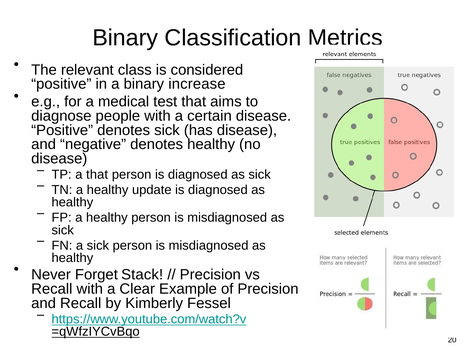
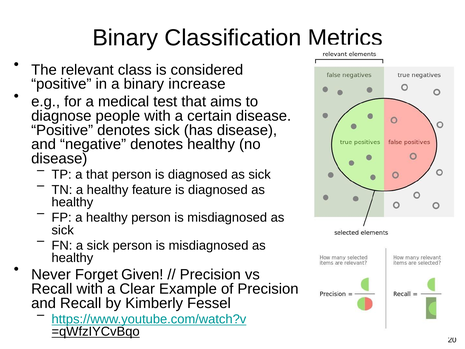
update: update -> feature
Stack: Stack -> Given
